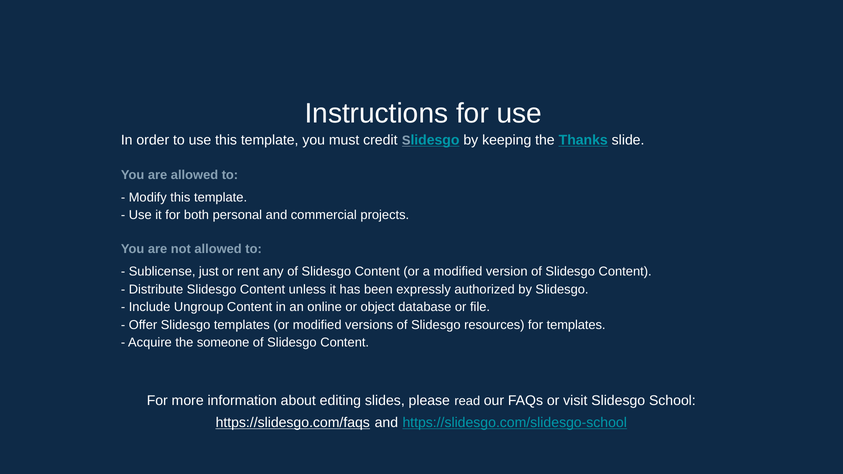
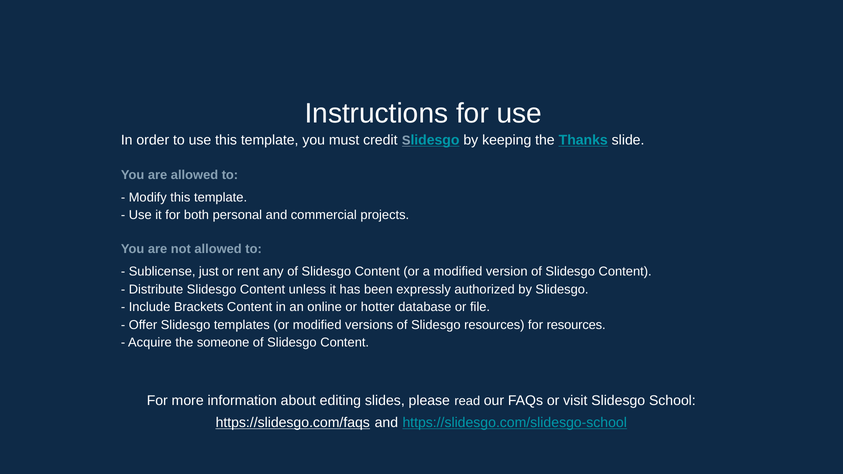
Ungroup: Ungroup -> Brackets
object: object -> hotter
for templates: templates -> resources
